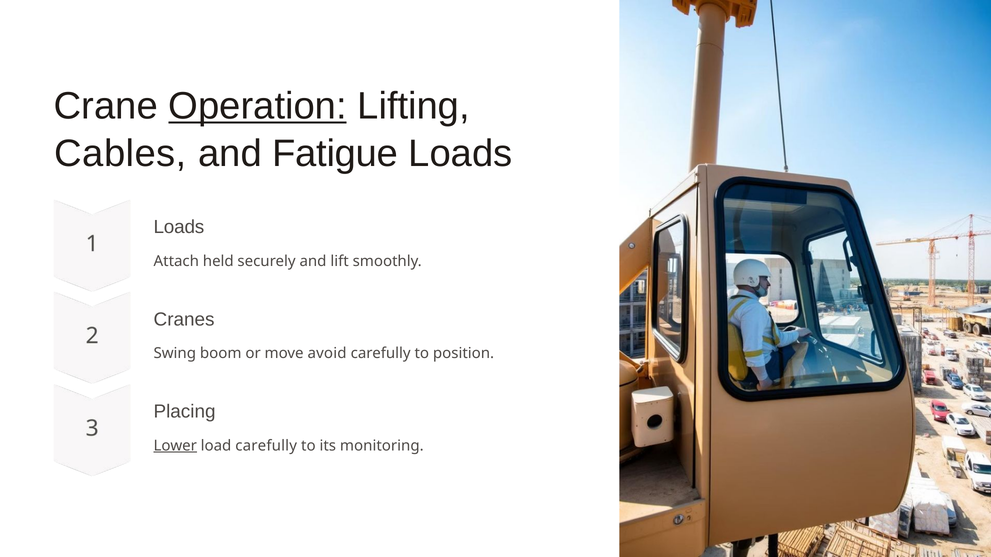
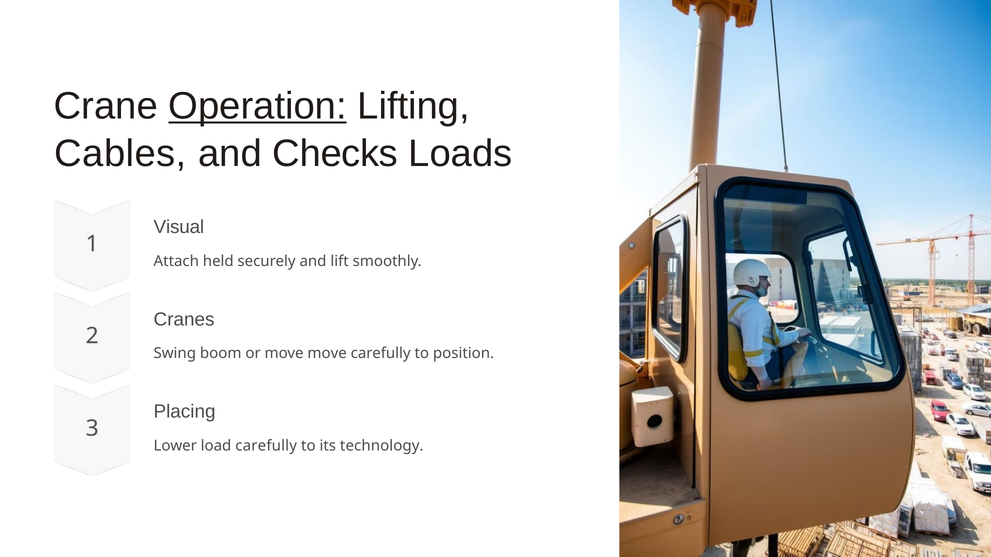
Fatigue: Fatigue -> Checks
Loads at (179, 227): Loads -> Visual
move avoid: avoid -> move
Lower underline: present -> none
monitoring: monitoring -> technology
